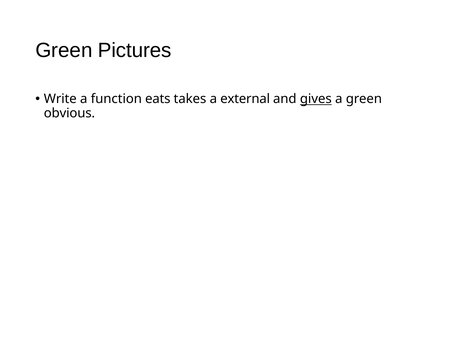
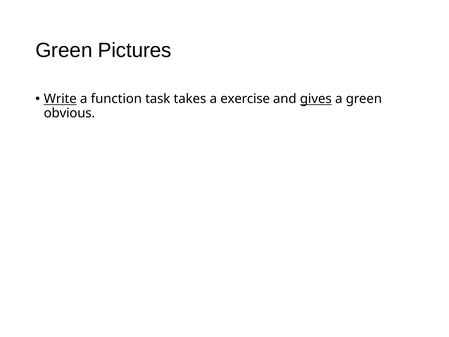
Write underline: none -> present
eats: eats -> task
external: external -> exercise
